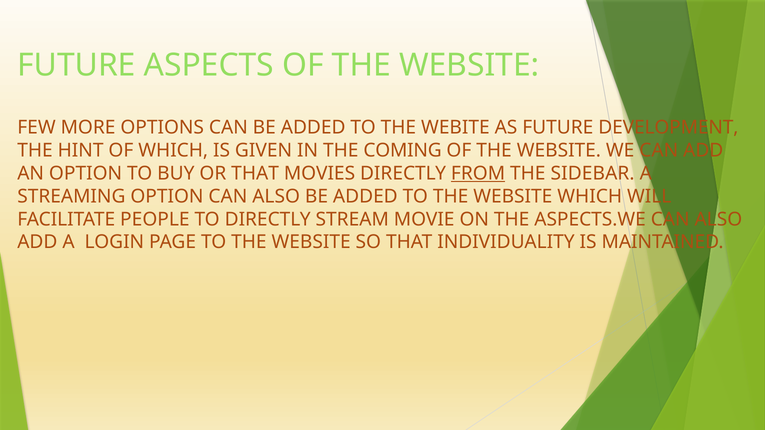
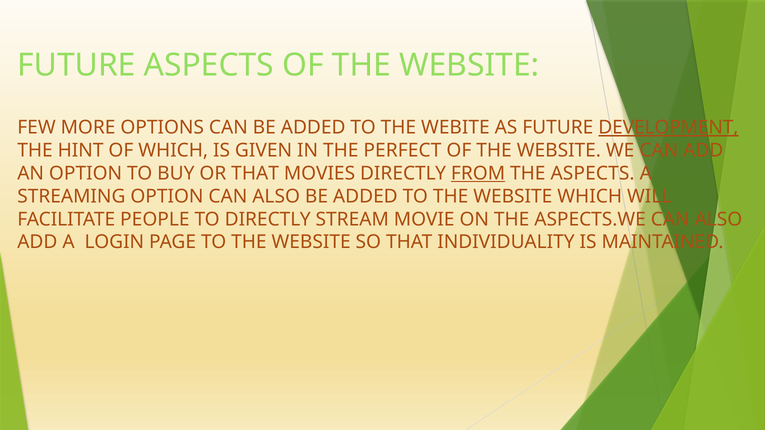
DEVELOPMENT underline: none -> present
COMING: COMING -> PERFECT
THE SIDEBAR: SIDEBAR -> ASPECTS
